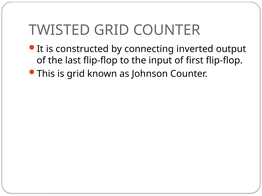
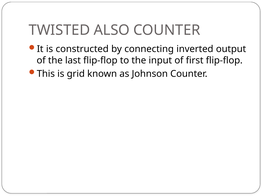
TWISTED GRID: GRID -> ALSO
